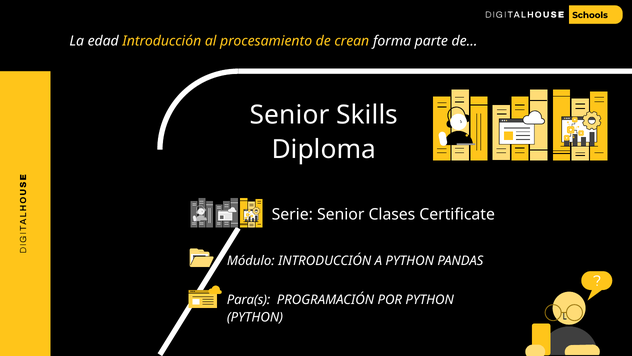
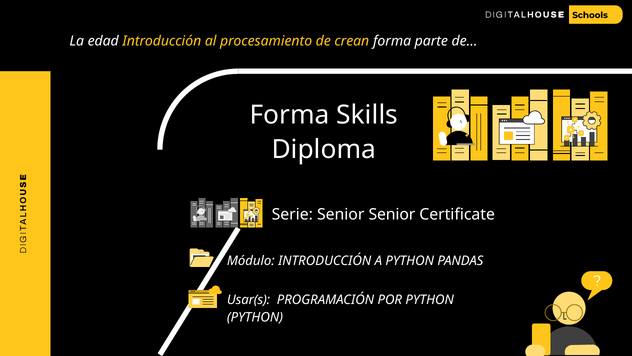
Senior at (290, 115): Senior -> Forma
Senior Clases: Clases -> Senior
Para(s: Para(s -> Usar(s
